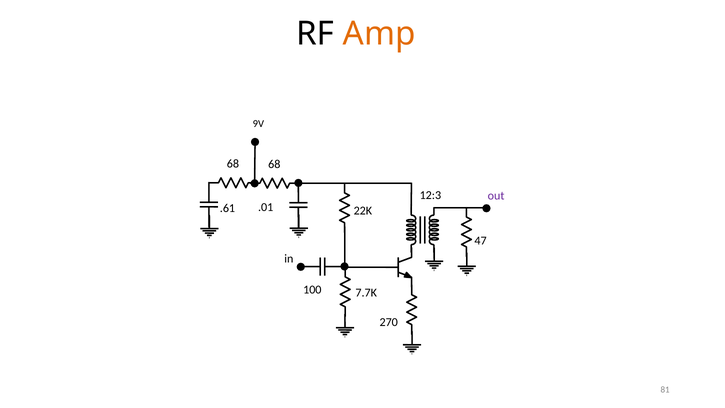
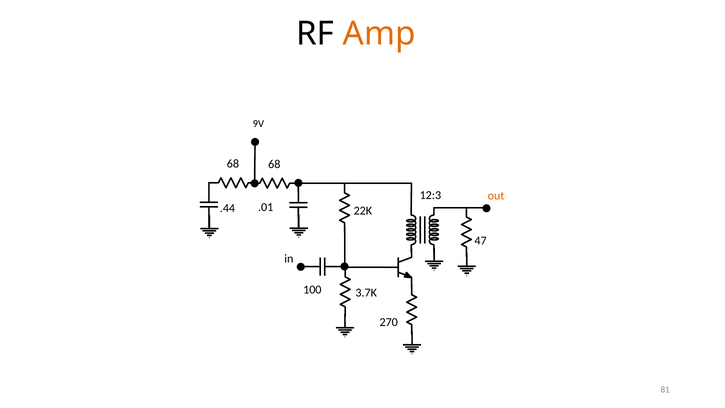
out colour: purple -> orange
.61: .61 -> .44
7.7K: 7.7K -> 3.7K
